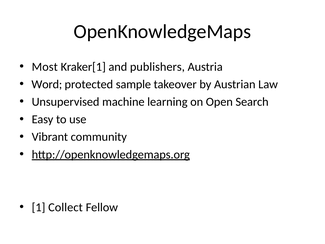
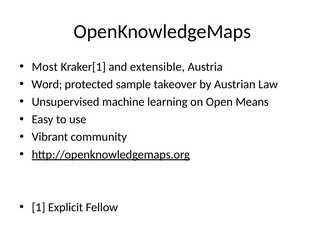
publishers: publishers -> extensible
Search: Search -> Means
Collect: Collect -> Explicit
